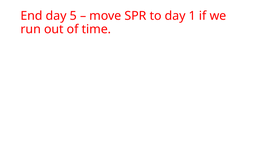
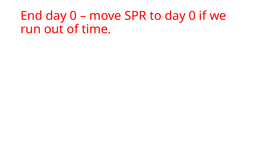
End day 5: 5 -> 0
to day 1: 1 -> 0
